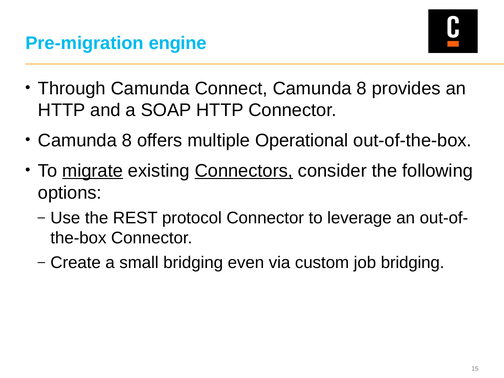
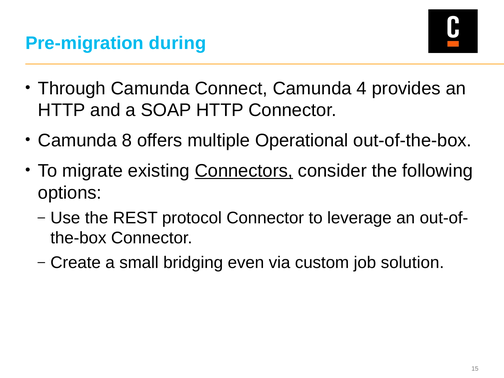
engine: engine -> during
Connect Camunda 8: 8 -> 4
migrate underline: present -> none
job bridging: bridging -> solution
